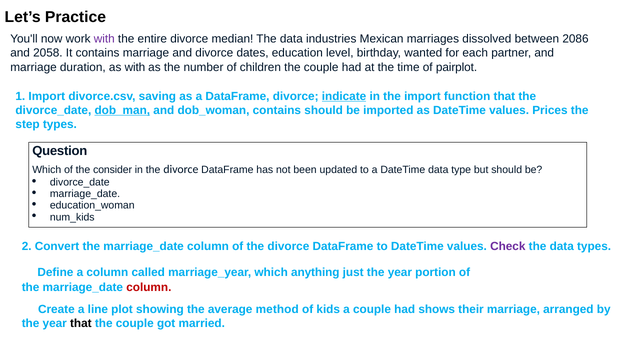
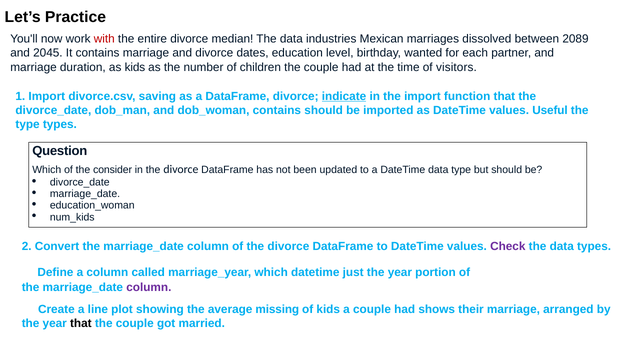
with at (104, 39) colour: purple -> red
2086: 2086 -> 2089
2058: 2058 -> 2045
as with: with -> kids
pairplot: pairplot -> visitors
dob_man underline: present -> none
Prices: Prices -> Useful
step at (28, 124): step -> type
which anything: anything -> datetime
column at (149, 287) colour: red -> purple
method: method -> missing
